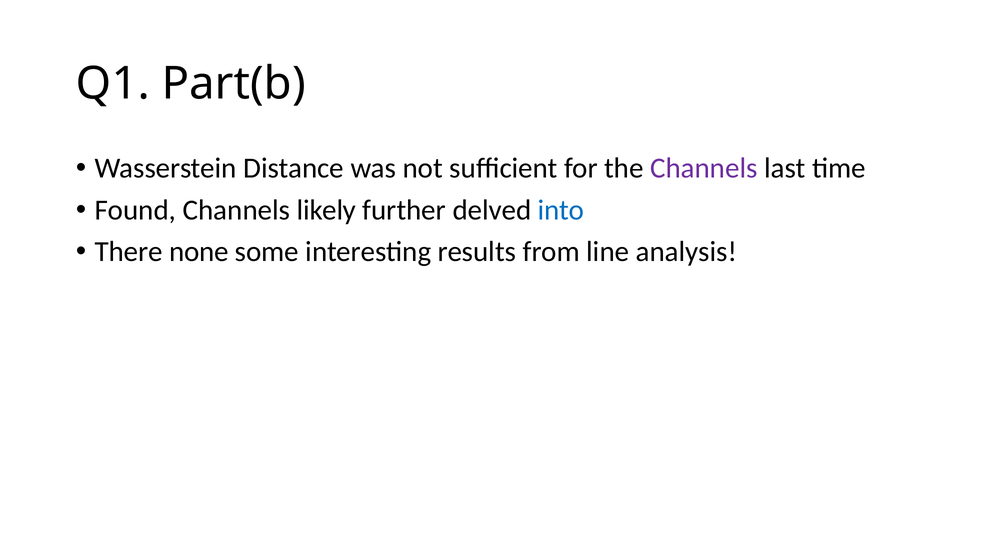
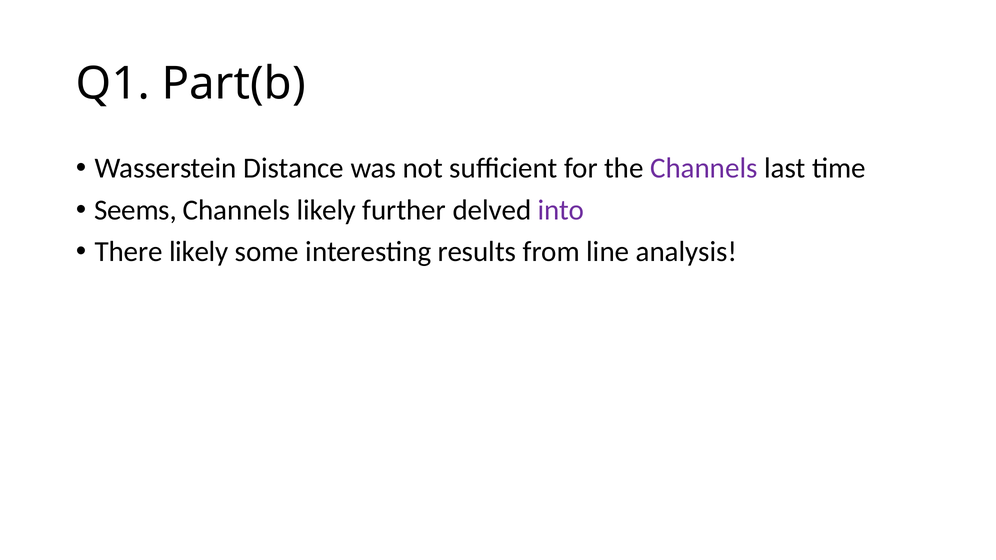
Found: Found -> Seems
into colour: blue -> purple
There none: none -> likely
